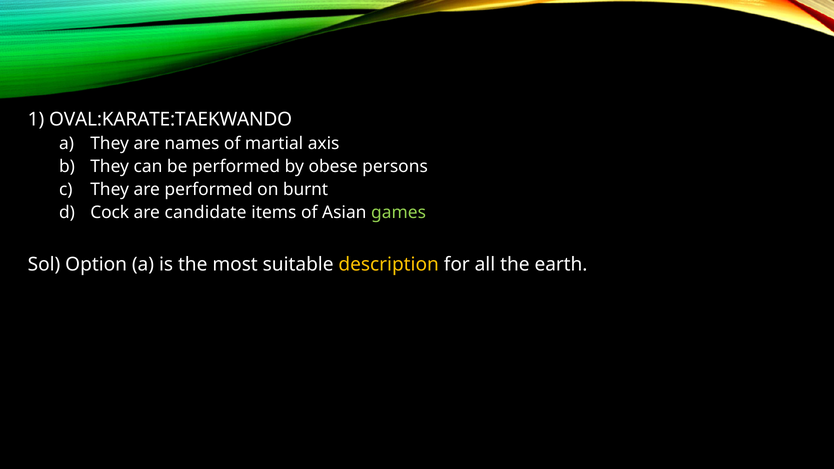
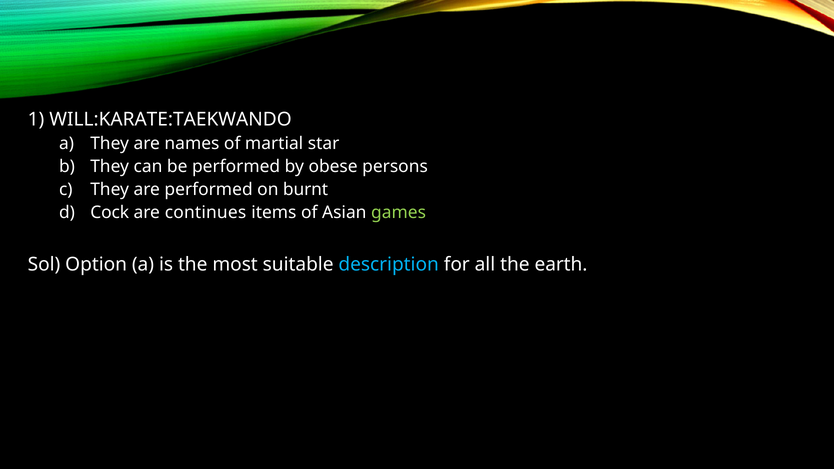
OVAL:KARATE:TAEKWANDO: OVAL:KARATE:TAEKWANDO -> WILL:KARATE:TAEKWANDO
axis: axis -> star
candidate: candidate -> continues
description colour: yellow -> light blue
